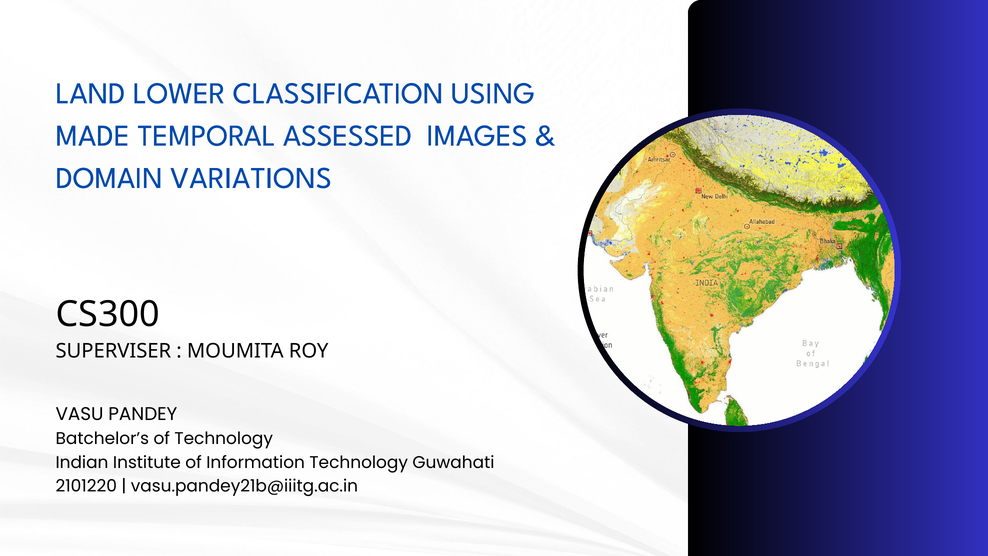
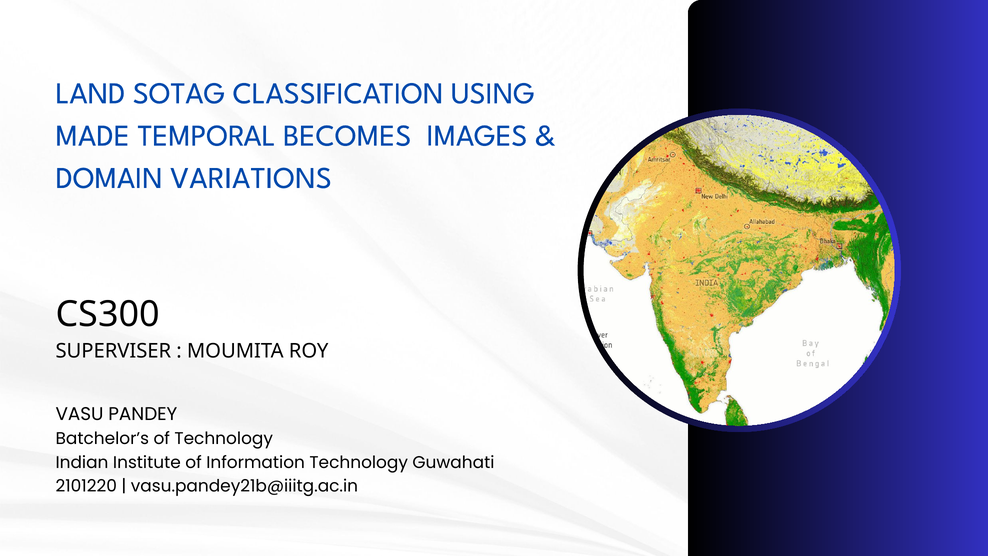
LOWER: LOWER -> SOTAG
ASSESSED: ASSESSED -> BECOMES
